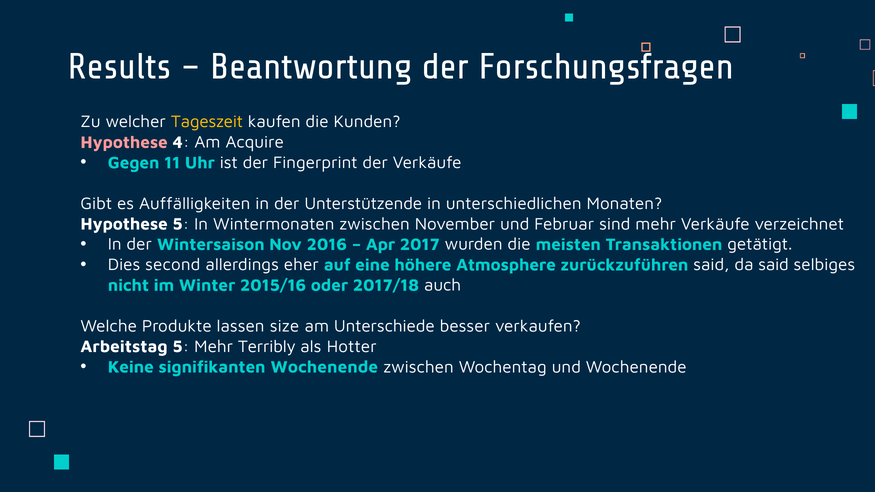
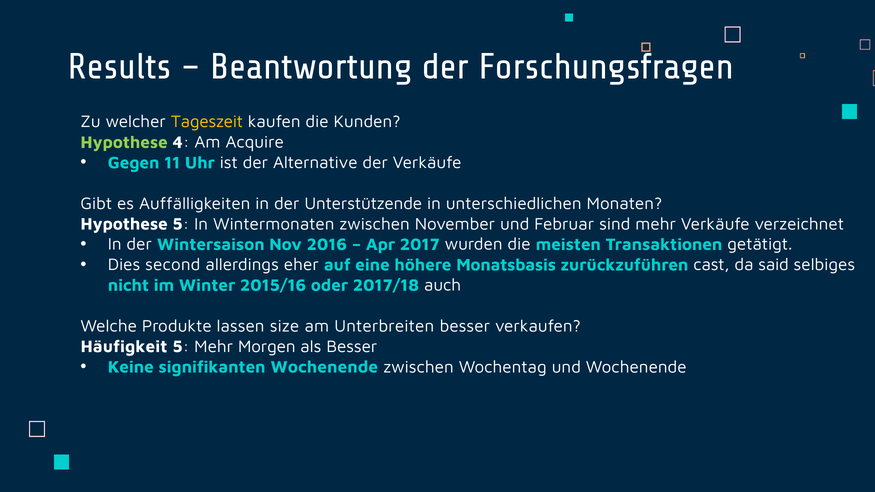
Hypothese at (124, 142) colour: pink -> light green
Fingerprint: Fingerprint -> Alternative
Atmosphere: Atmosphere -> Monatsbasis
zurückzuführen said: said -> cast
Unterschiede: Unterschiede -> Unterbreiten
Arbeitstag: Arbeitstag -> Häufigkeit
Terribly: Terribly -> Morgen
als Hotter: Hotter -> Besser
